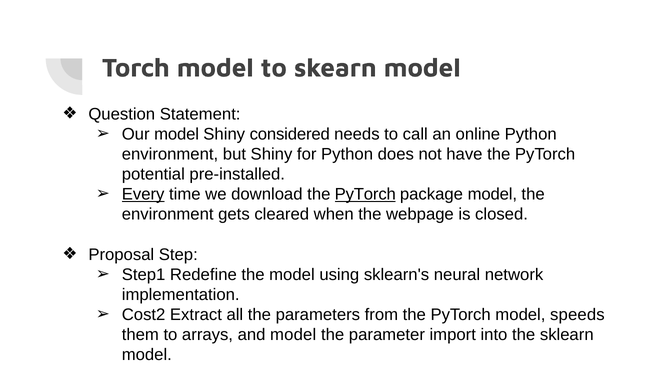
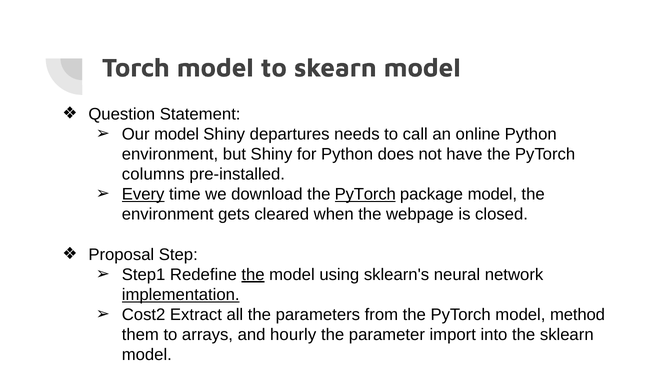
considered: considered -> departures
potential: potential -> columns
the at (253, 274) underline: none -> present
implementation underline: none -> present
speeds: speeds -> method
and model: model -> hourly
